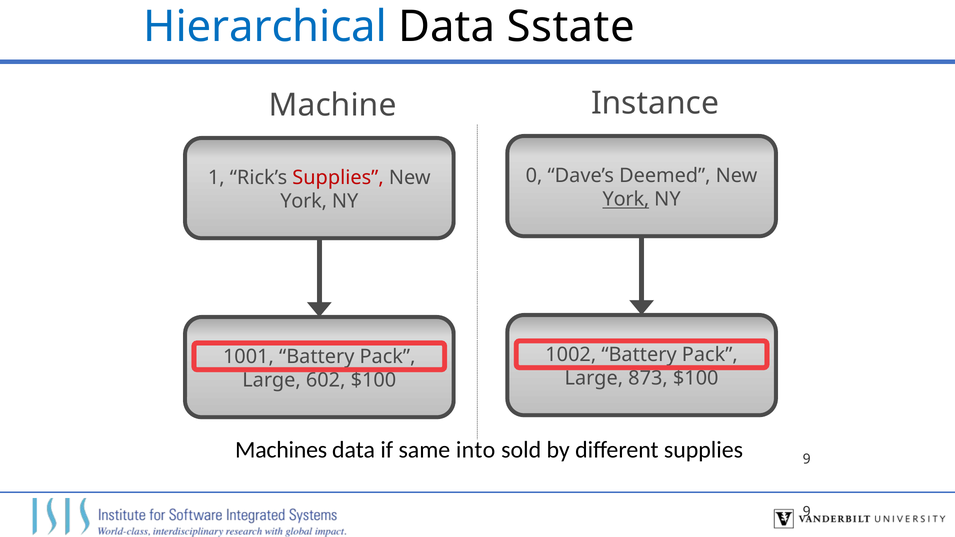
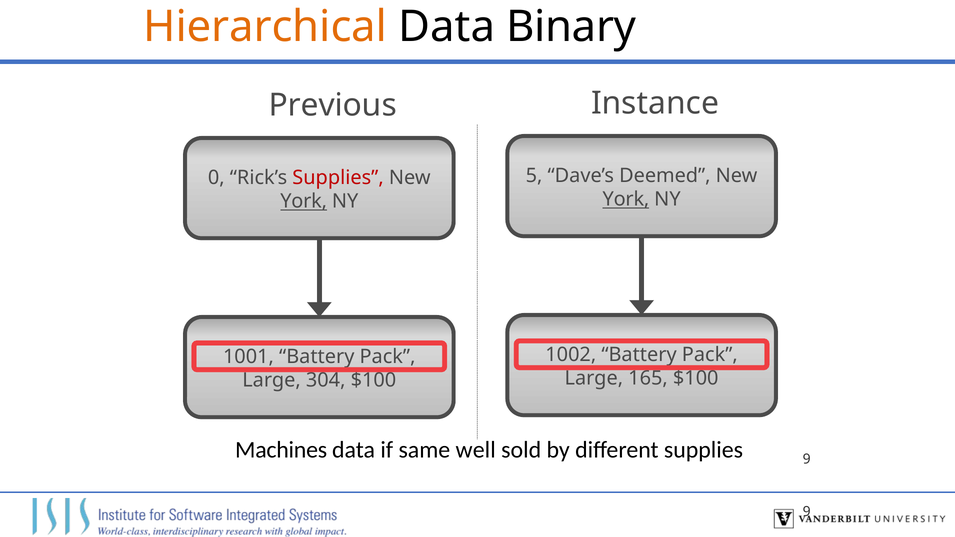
Hierarchical colour: blue -> orange
Sstate: Sstate -> Binary
Machine: Machine -> Previous
0: 0 -> 5
1: 1 -> 0
York at (304, 201) underline: none -> present
873: 873 -> 165
602: 602 -> 304
into: into -> well
